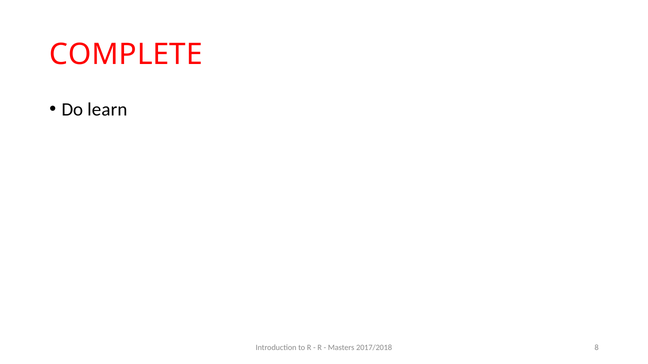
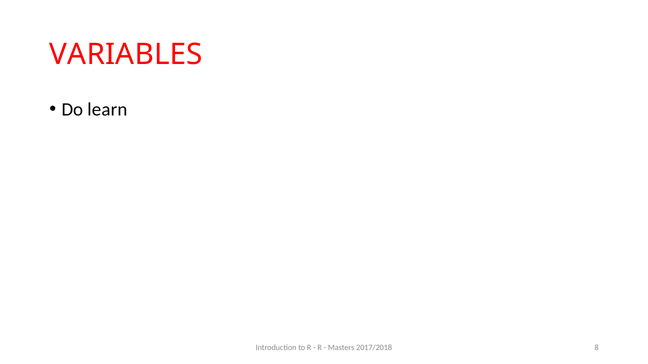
COMPLETE: COMPLETE -> VARIABLES
